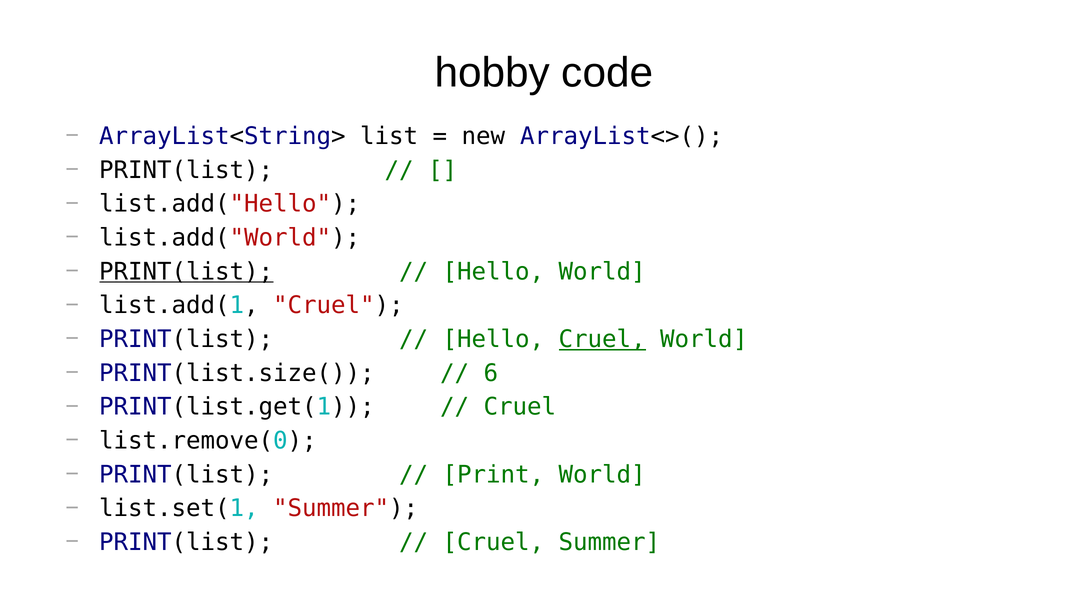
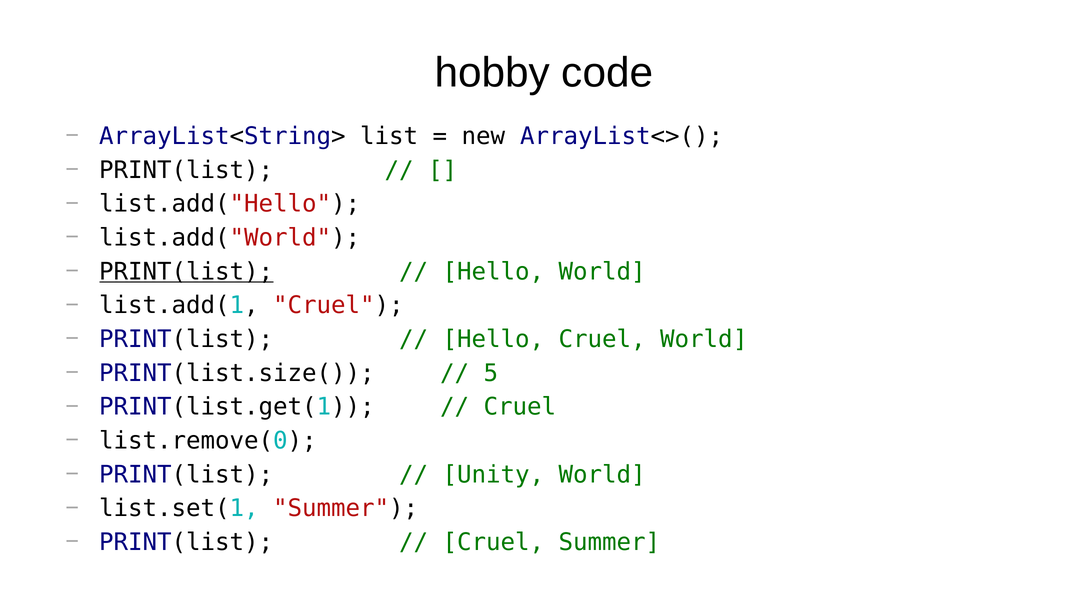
Cruel at (602, 339) underline: present -> none
6: 6 -> 5
Print: Print -> Unity
